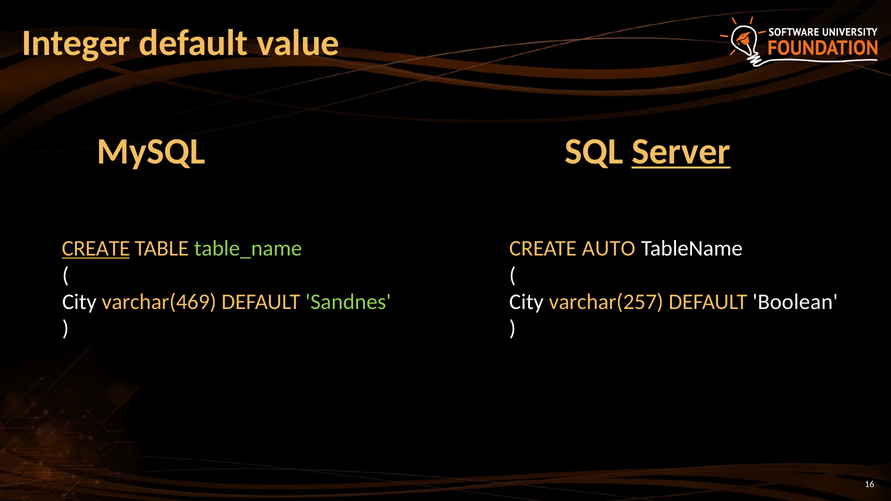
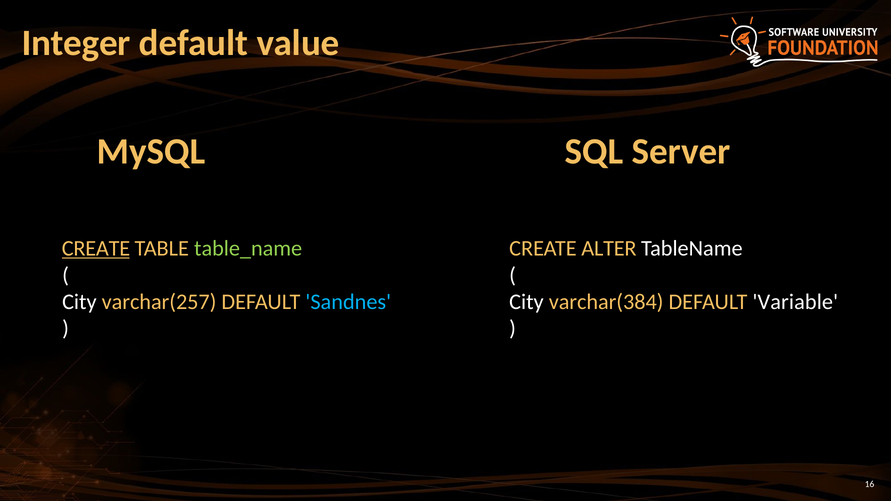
Server underline: present -> none
AUTO: AUTO -> ALTER
varchar(469: varchar(469 -> varchar(257
Sandnes colour: light green -> light blue
varchar(257: varchar(257 -> varchar(384
Boolean: Boolean -> Variable
